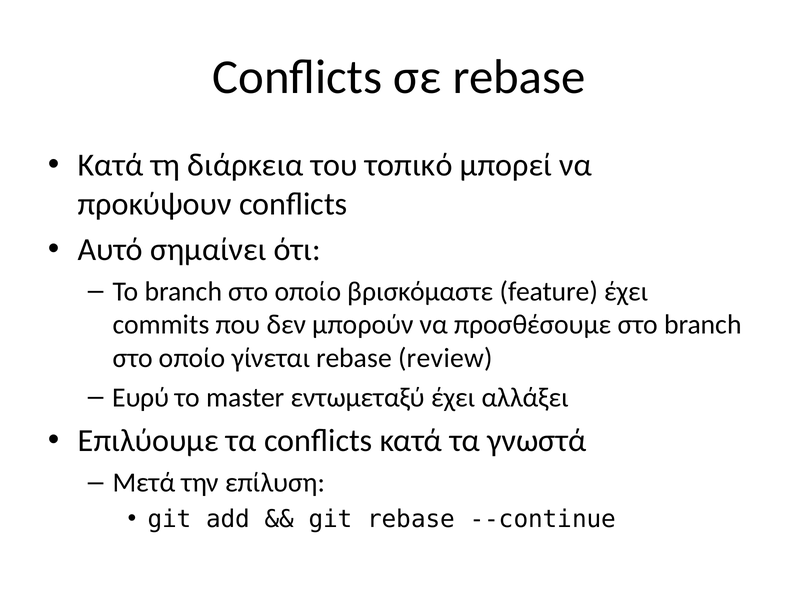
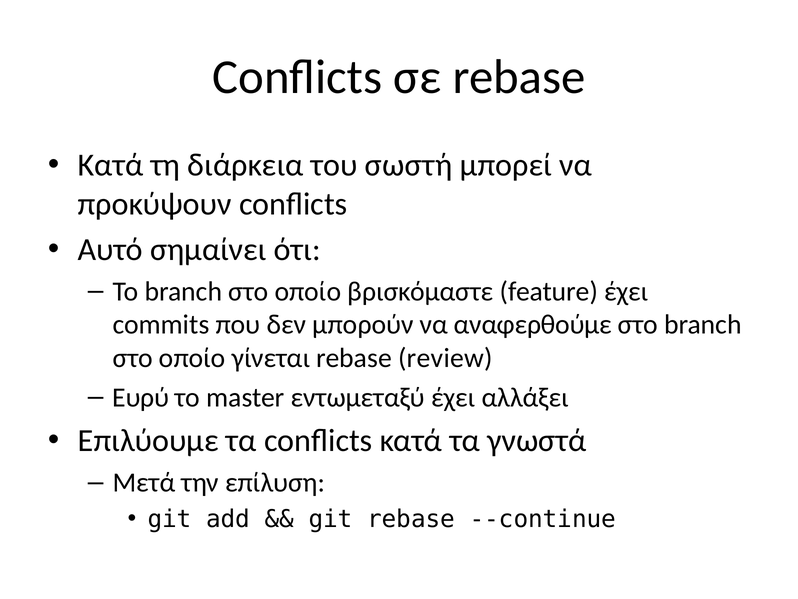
τοπικό: τοπικό -> σωστή
προσθέσουμε: προσθέσουμε -> αναφερθούμε
